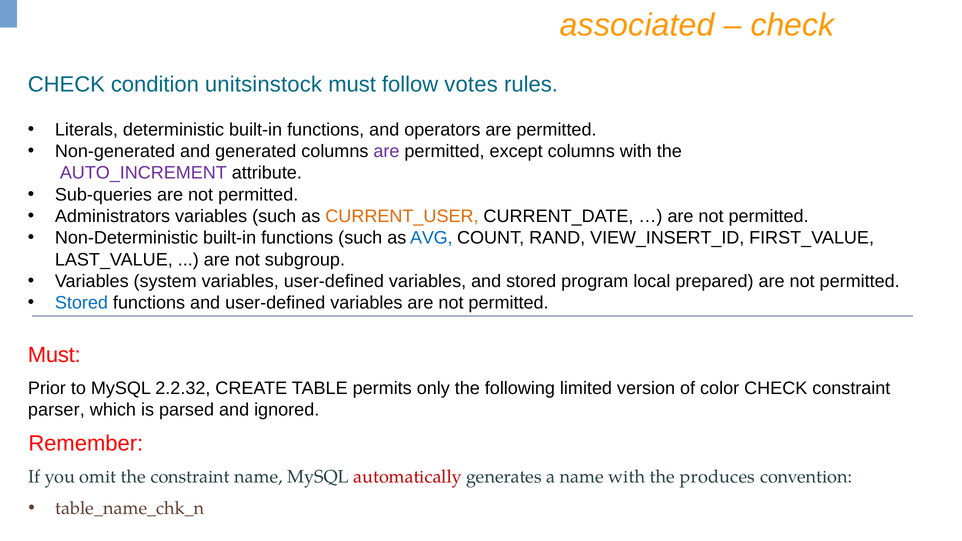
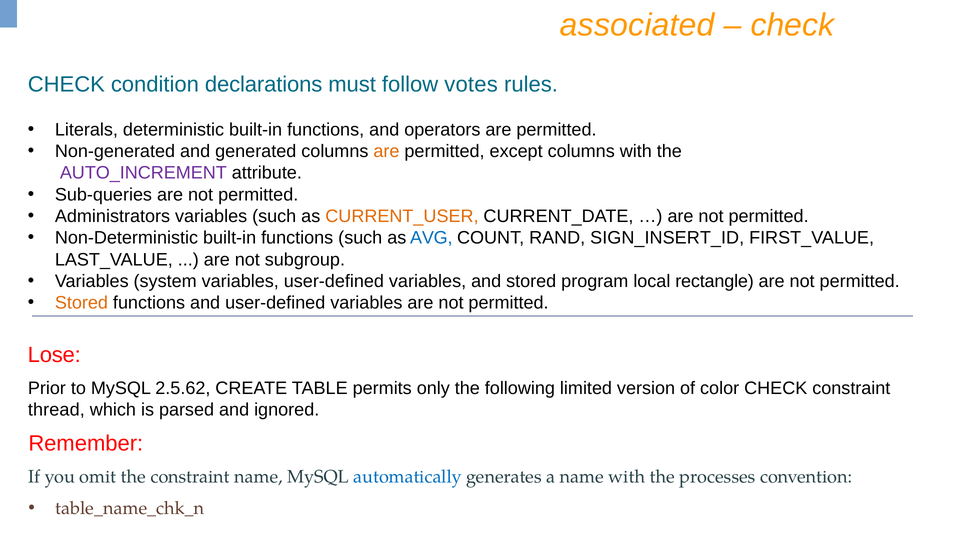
unitsinstock: unitsinstock -> declarations
are at (386, 151) colour: purple -> orange
VIEW_INSERT_ID: VIEW_INSERT_ID -> SIGN_INSERT_ID
prepared: prepared -> rectangle
Stored at (81, 303) colour: blue -> orange
Must at (54, 355): Must -> Lose
2.2.32: 2.2.32 -> 2.5.62
parser: parser -> thread
automatically colour: red -> blue
produces: produces -> processes
